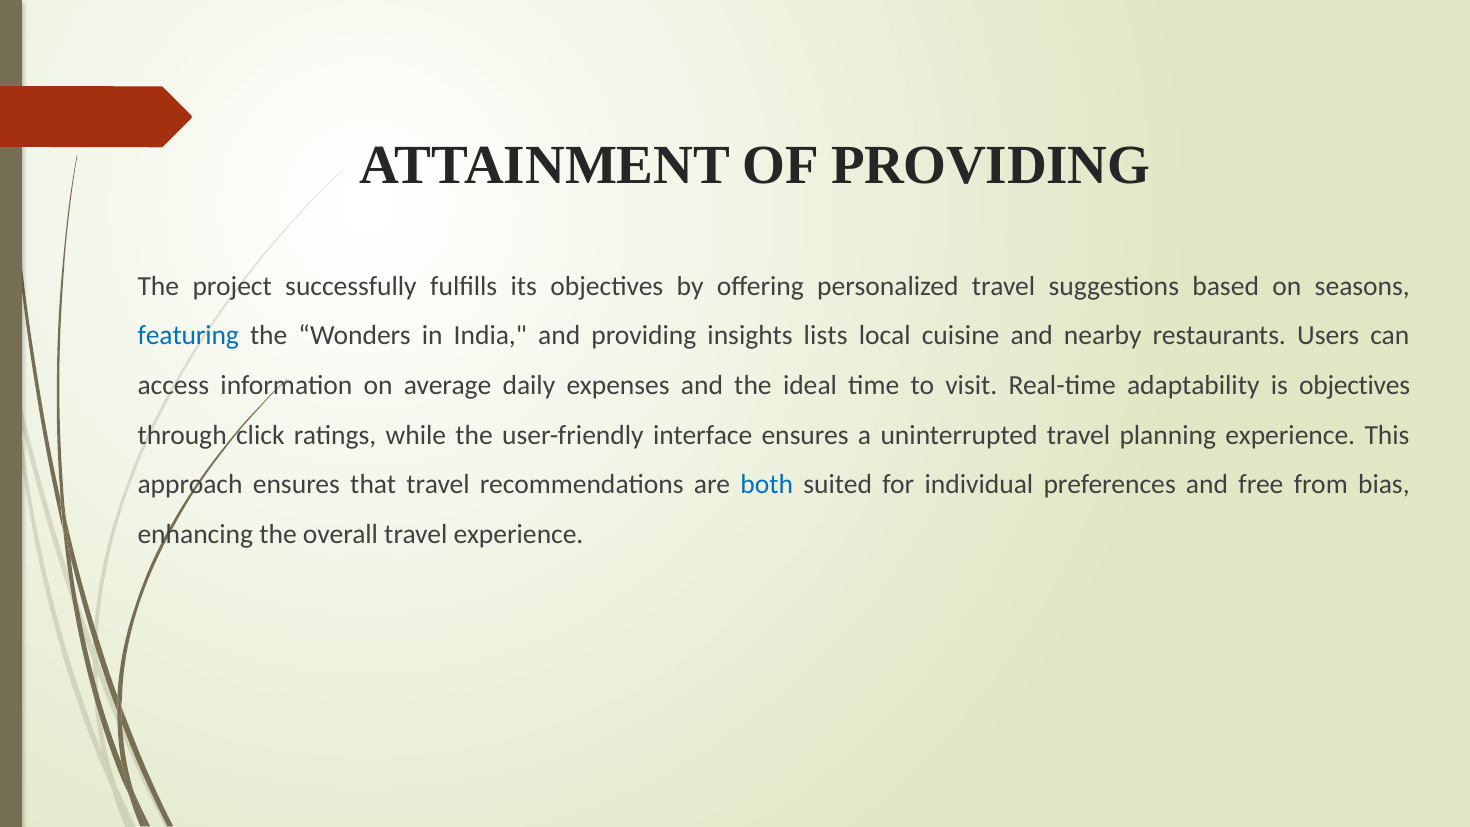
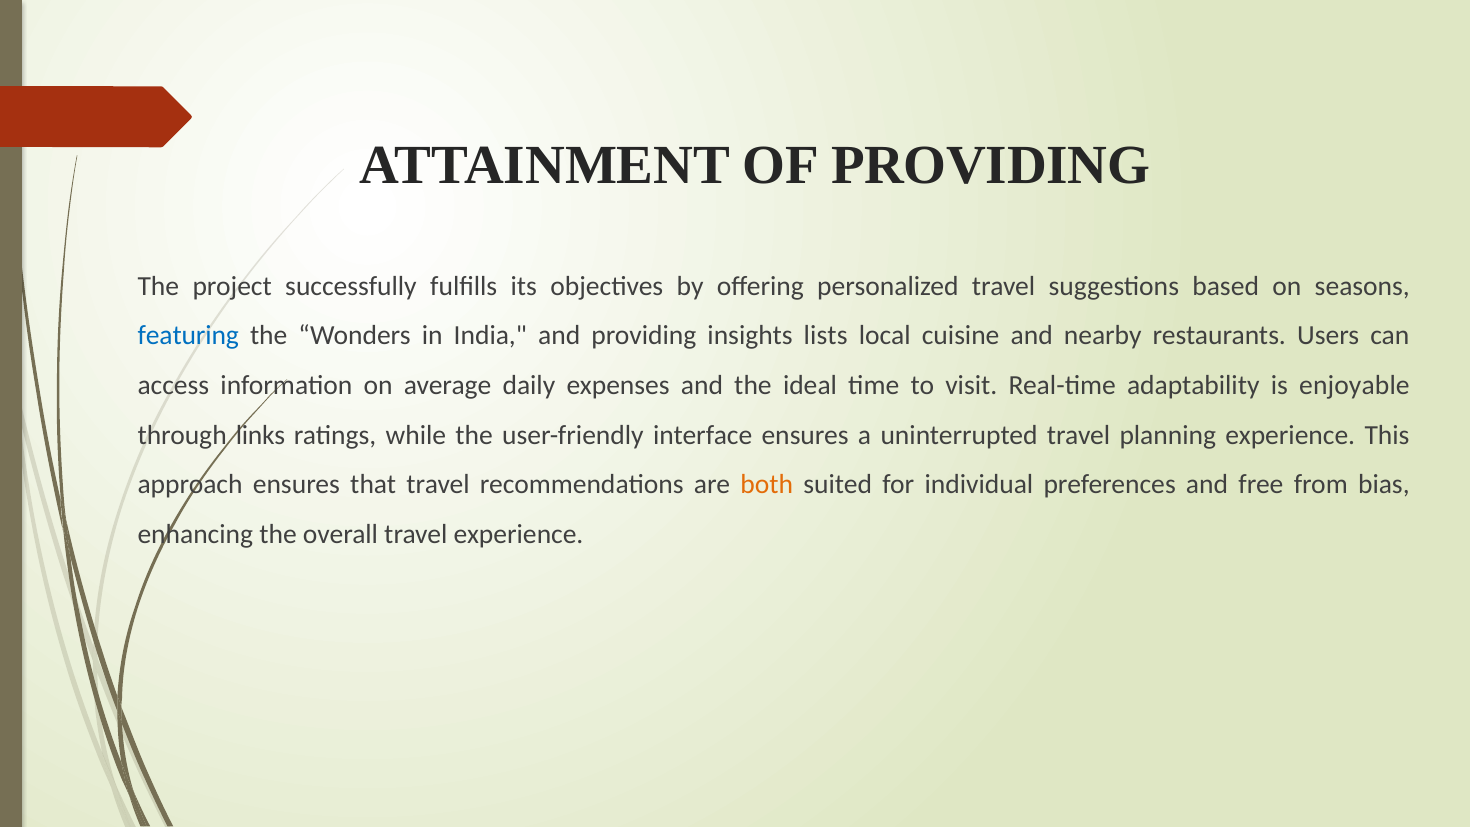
is objectives: objectives -> enjoyable
click: click -> links
both colour: blue -> orange
